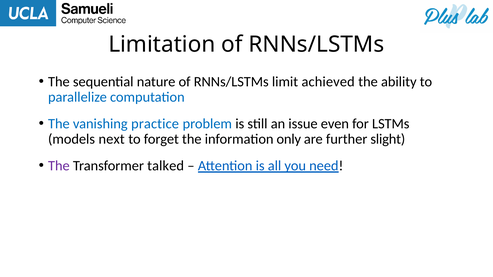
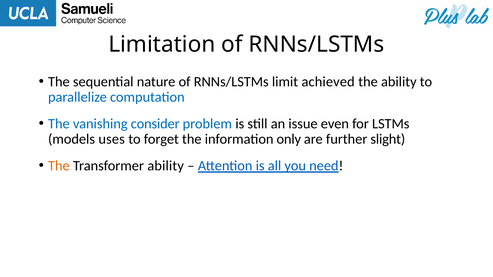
practice: practice -> consider
next: next -> uses
The at (59, 166) colour: purple -> orange
Transformer talked: talked -> ability
